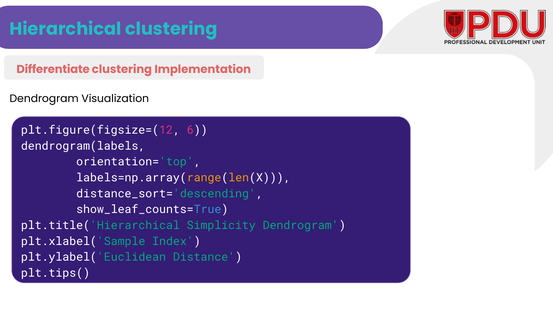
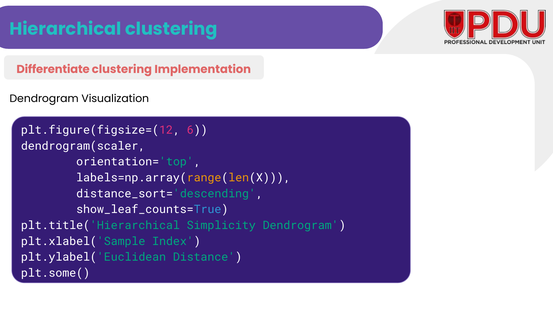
dendrogram(labels: dendrogram(labels -> dendrogram(scaler
plt.tips(: plt.tips( -> plt.some(
